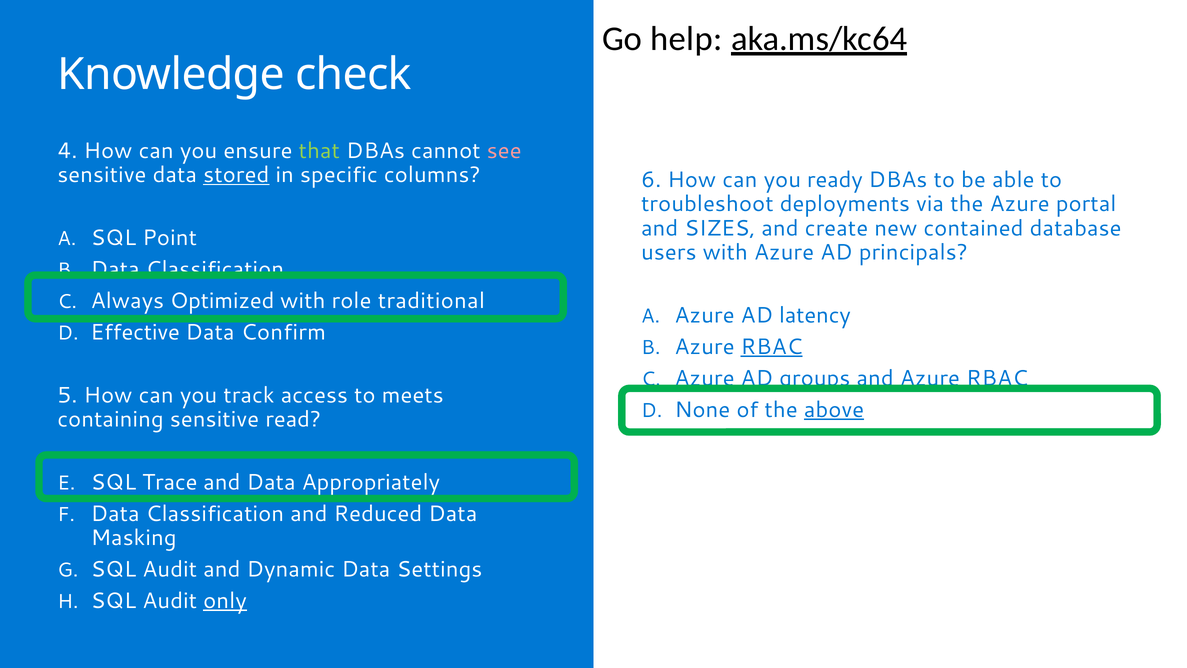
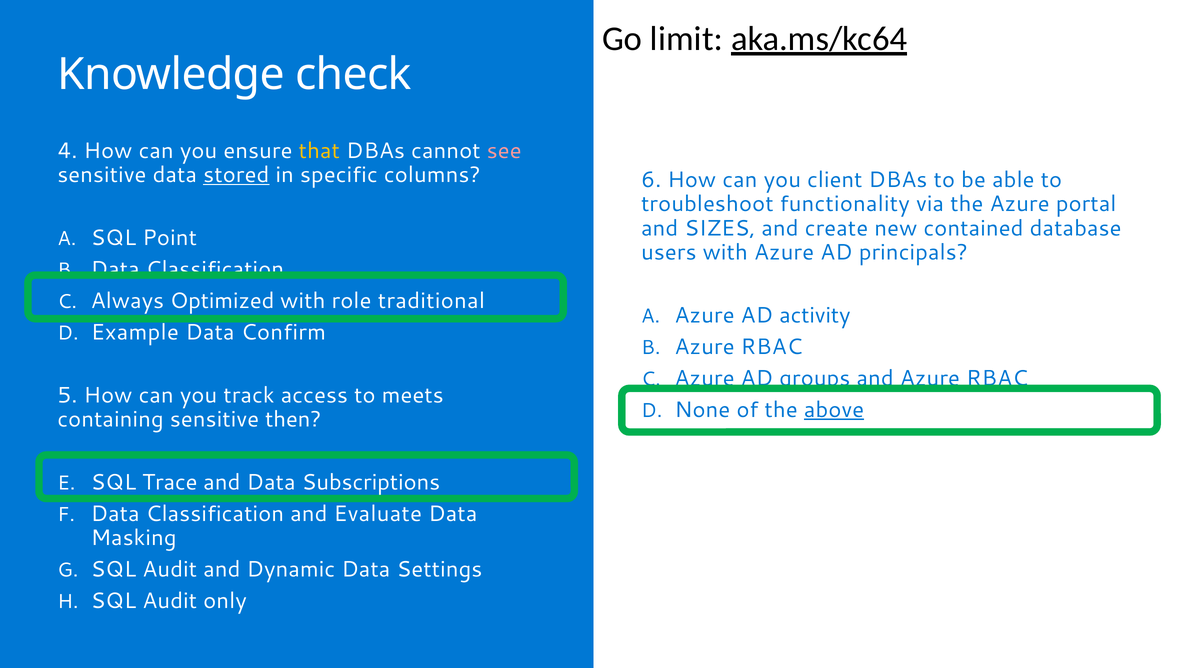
help: help -> limit
that colour: light green -> yellow
ready: ready -> client
deployments: deployments -> functionality
latency: latency -> activity
Effective: Effective -> Example
RBAC at (772, 347) underline: present -> none
read: read -> then
Appropriately: Appropriately -> Subscriptions
Reduced: Reduced -> Evaluate
only underline: present -> none
